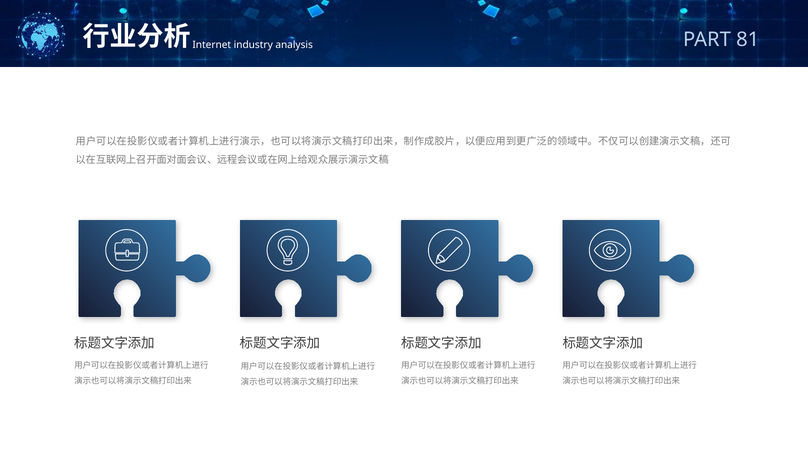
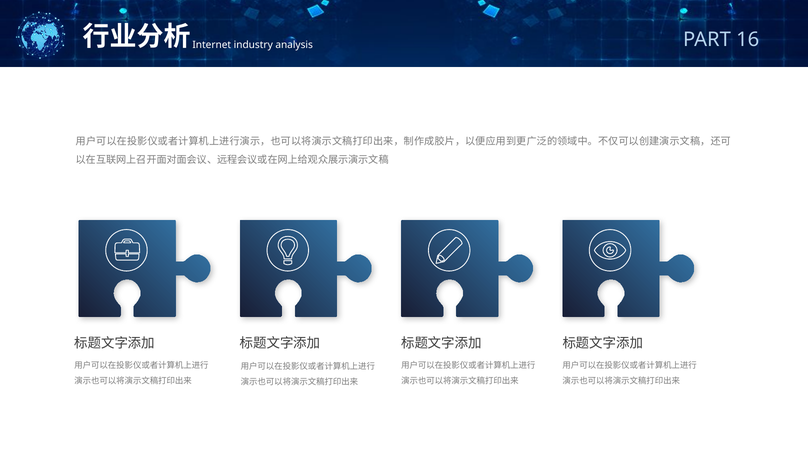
81: 81 -> 16
